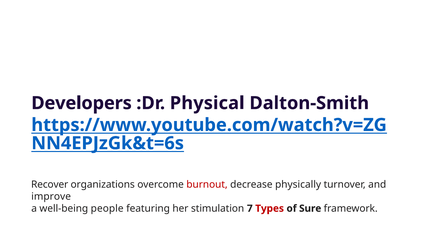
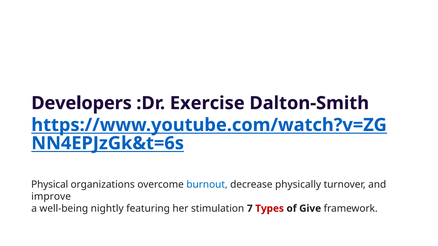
Physical: Physical -> Exercise
Recover: Recover -> Physical
burnout colour: red -> blue
people: people -> nightly
Sure: Sure -> Give
